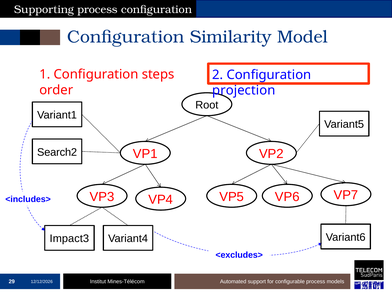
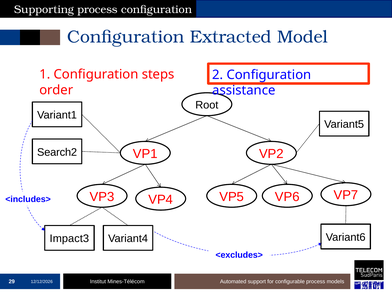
Similarity: Similarity -> Extracted
projection: projection -> assistance
